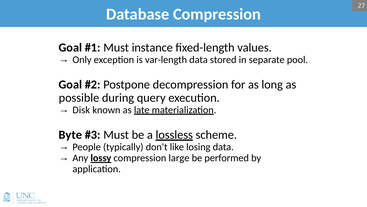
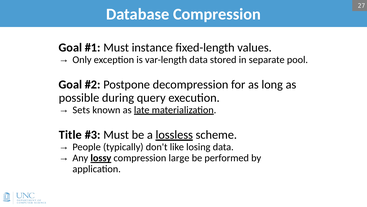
Disk: Disk -> Sets
Byte: Byte -> Title
